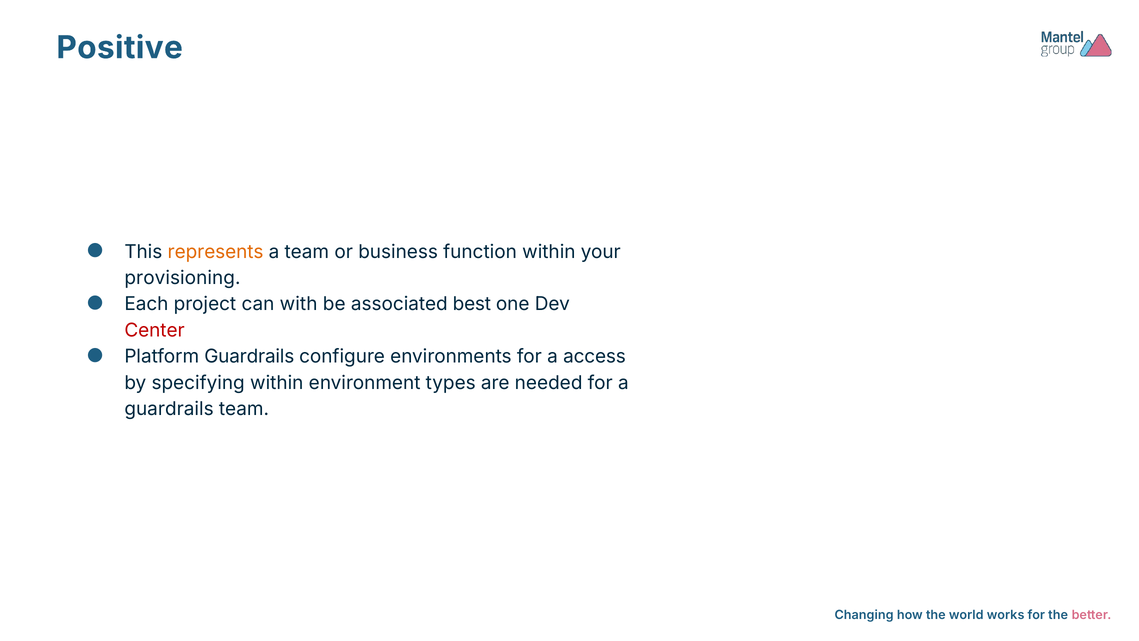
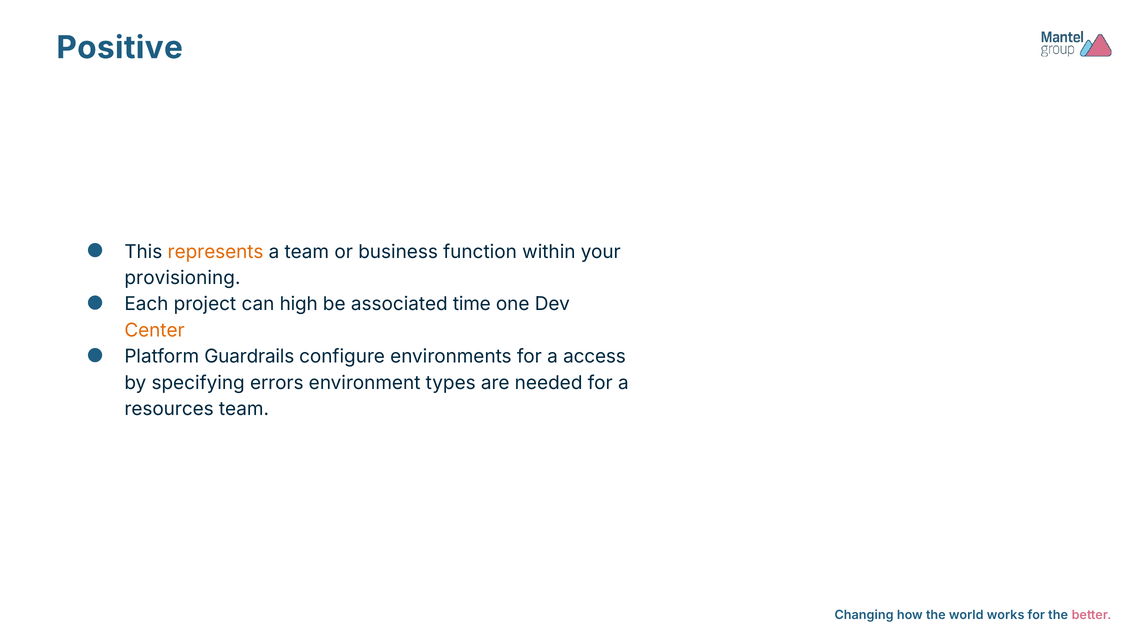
with: with -> high
best: best -> time
Center colour: red -> orange
specifying within: within -> errors
guardrails at (169, 409): guardrails -> resources
